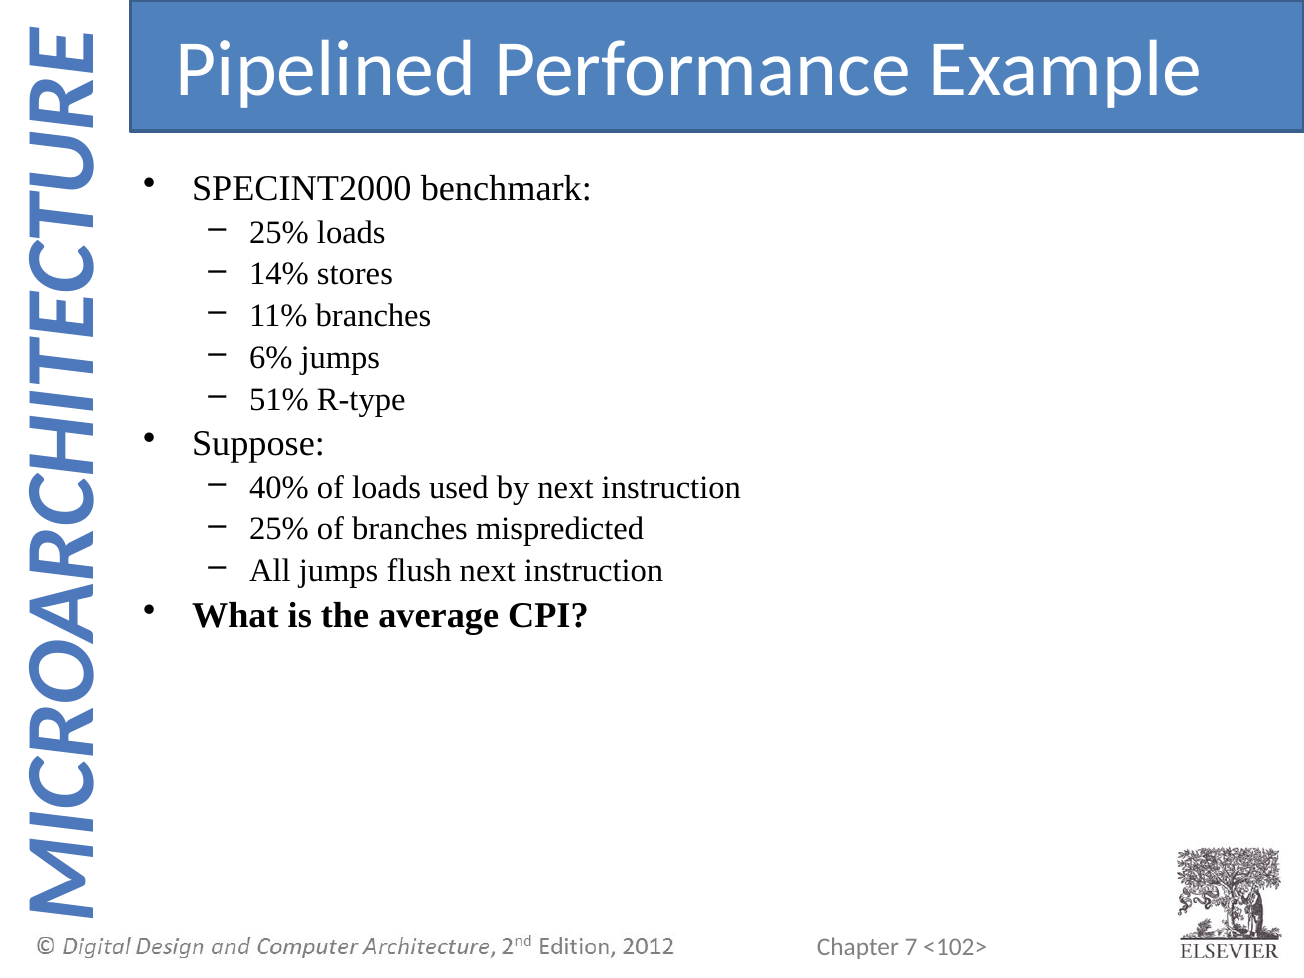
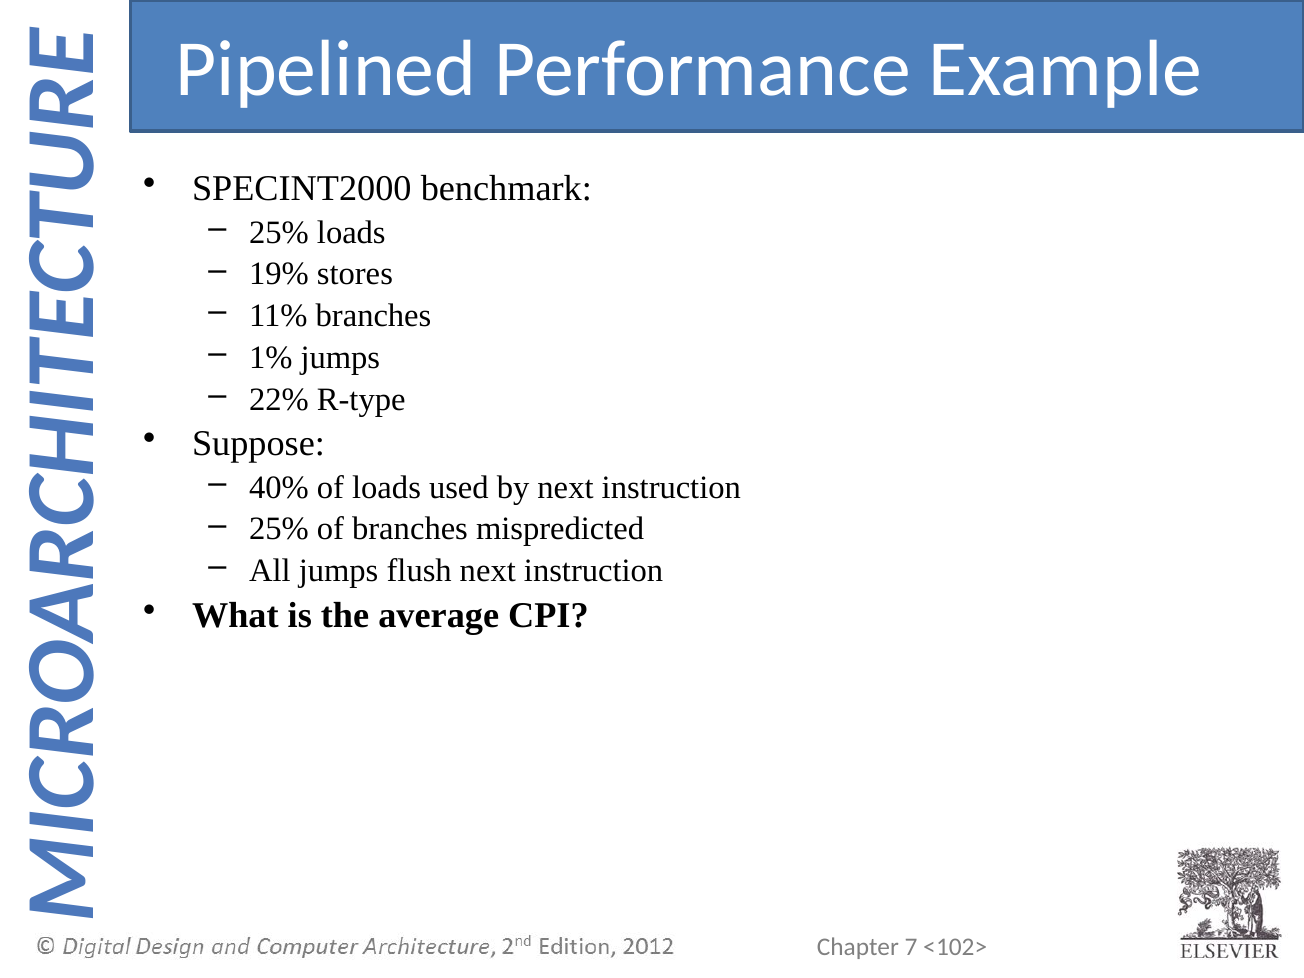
14%: 14% -> 19%
6%: 6% -> 1%
51%: 51% -> 22%
